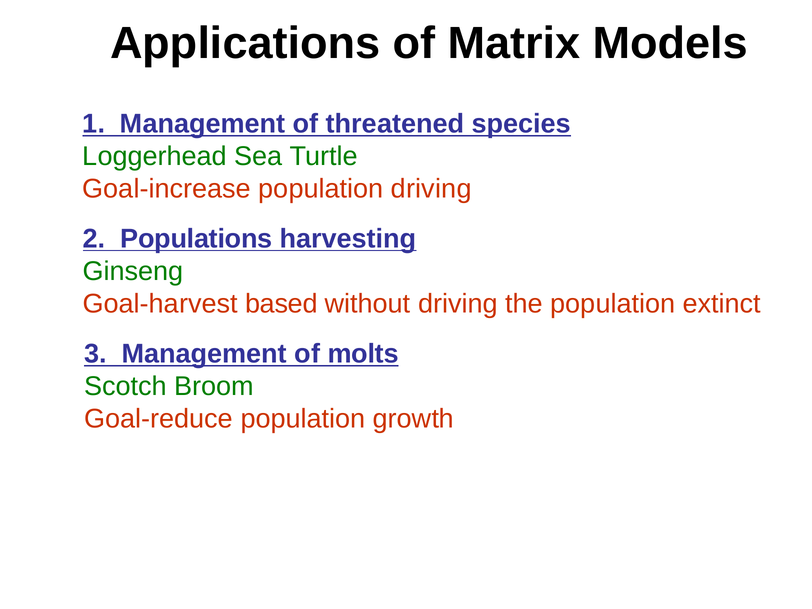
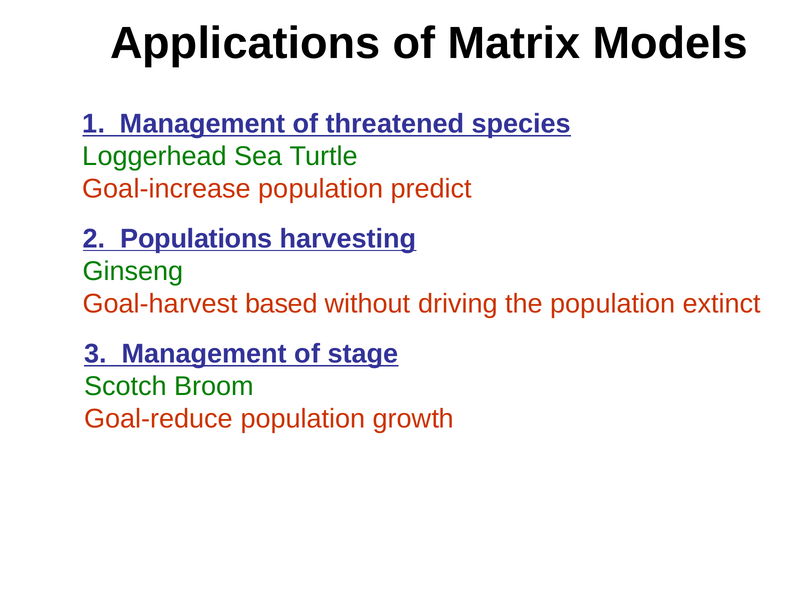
population driving: driving -> predict
molts: molts -> stage
